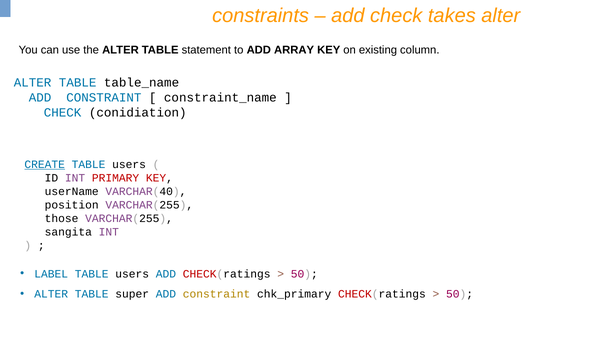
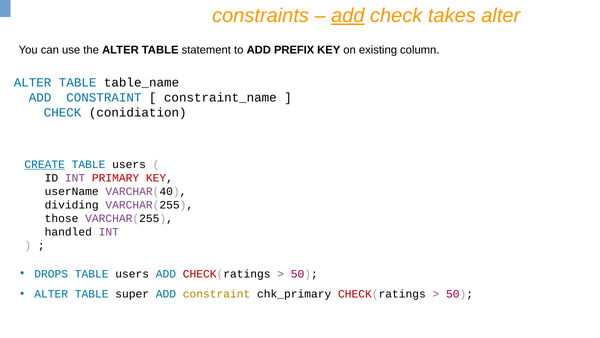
add at (348, 16) underline: none -> present
ARRAY: ARRAY -> PREFIX
position: position -> dividing
sangita: sangita -> handled
LABEL: LABEL -> DROPS
